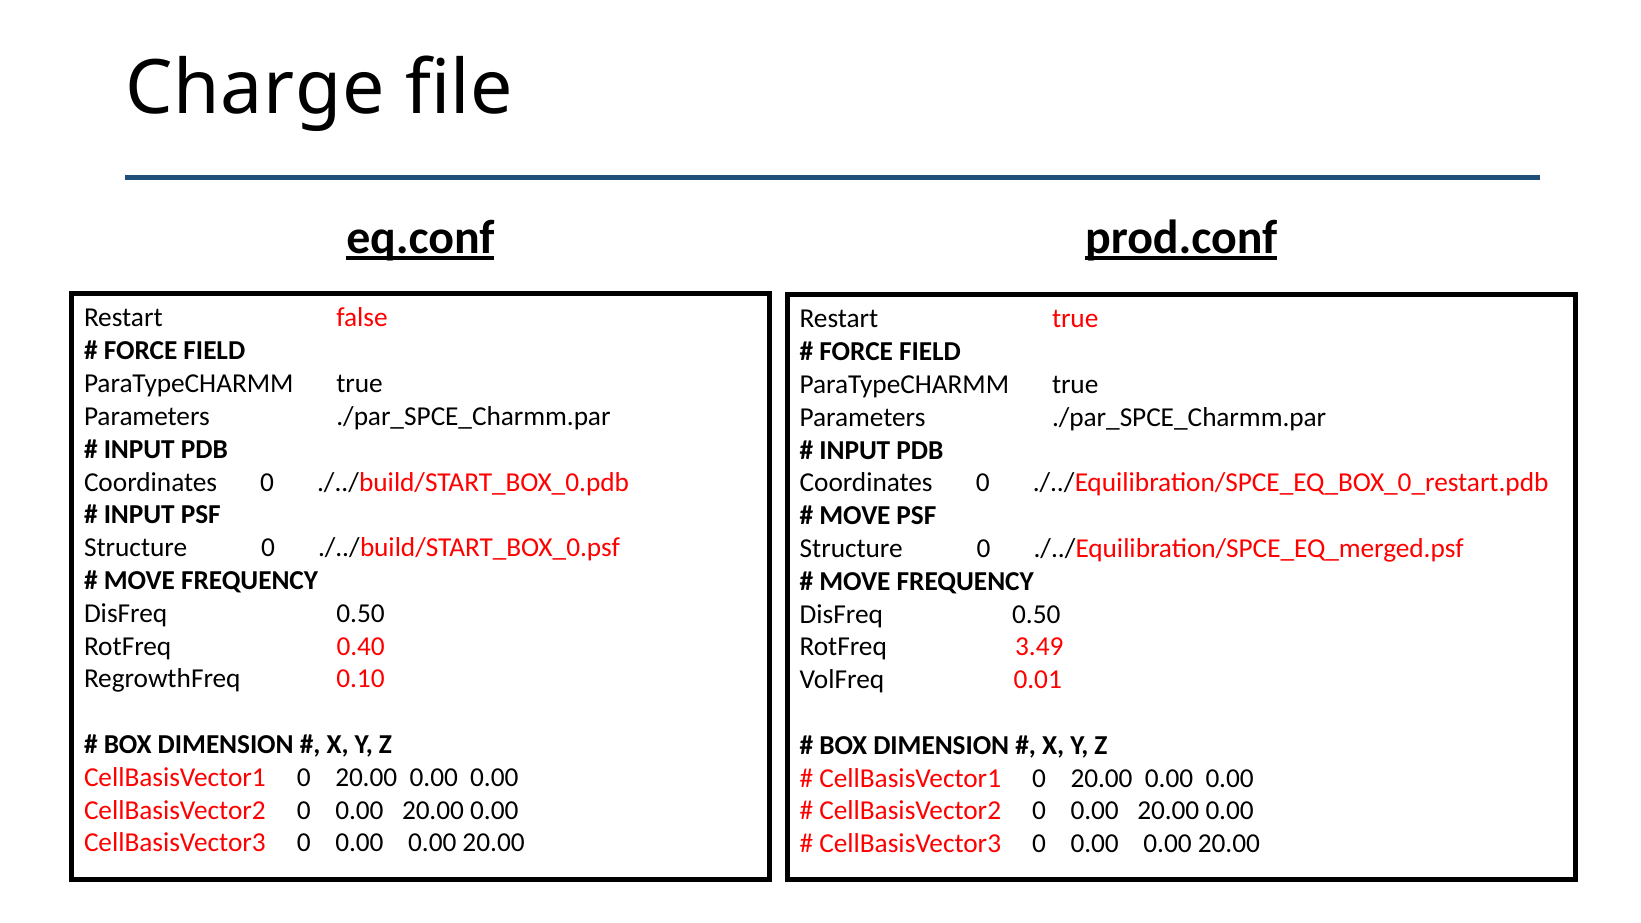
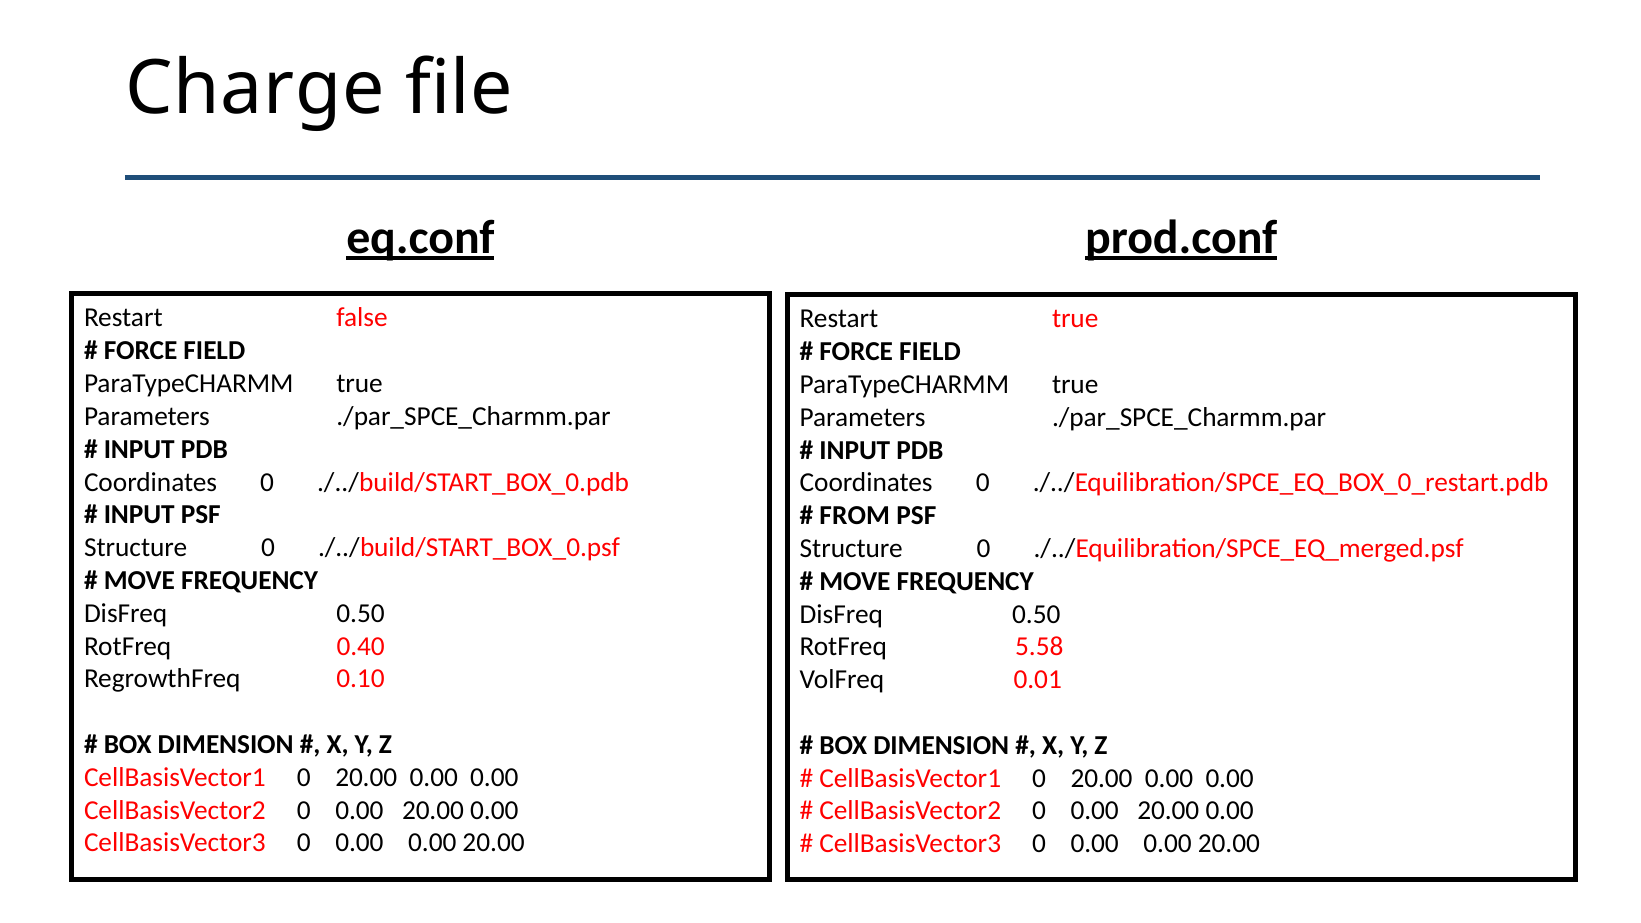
MOVE at (855, 516): MOVE -> FROM
3.49: 3.49 -> 5.58
